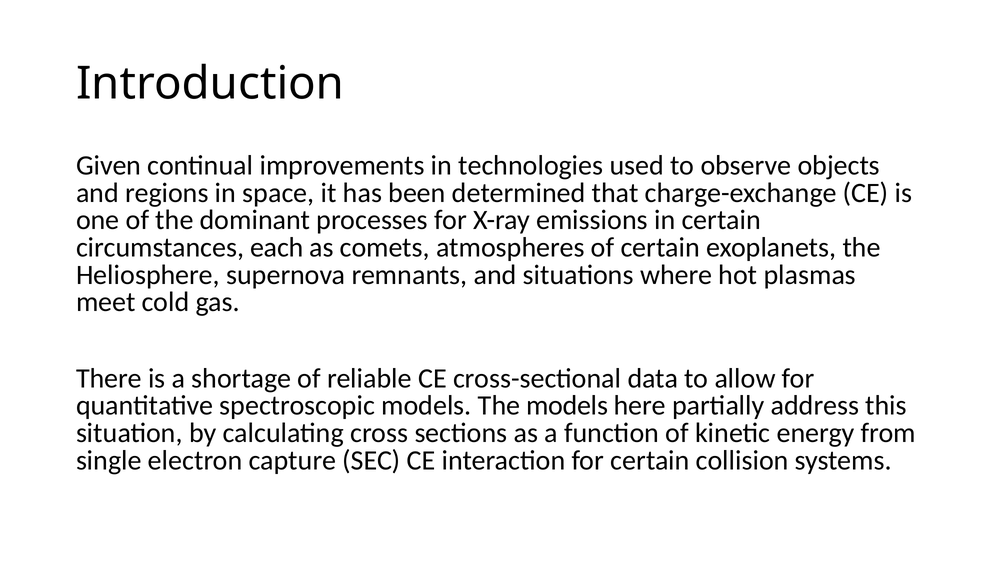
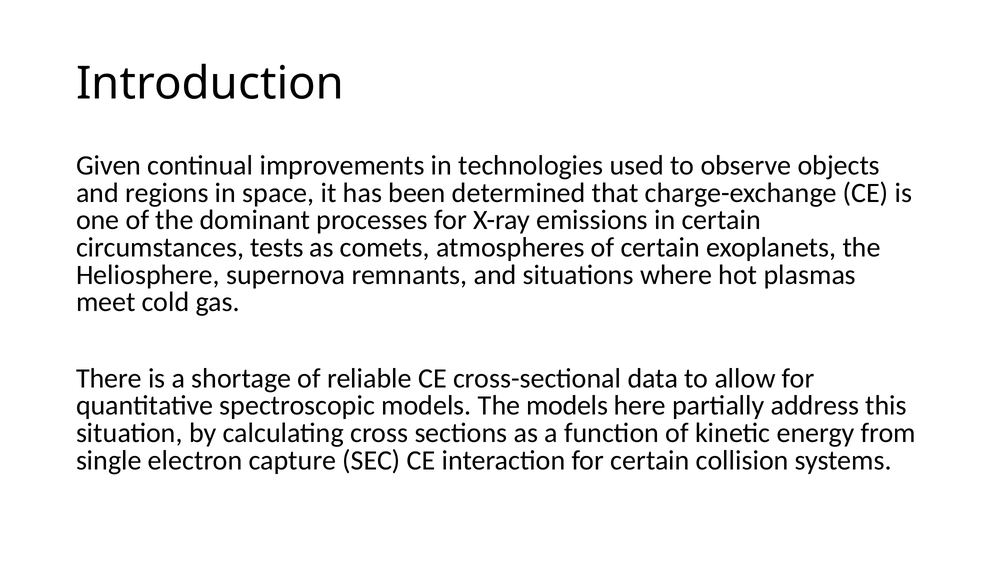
each: each -> tests
